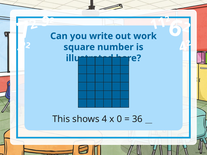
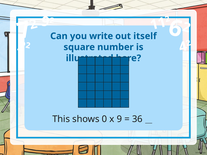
work: work -> itself
4 at (104, 119): 4 -> 0
0: 0 -> 9
